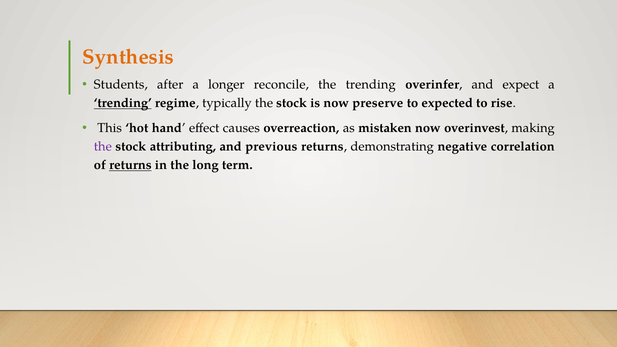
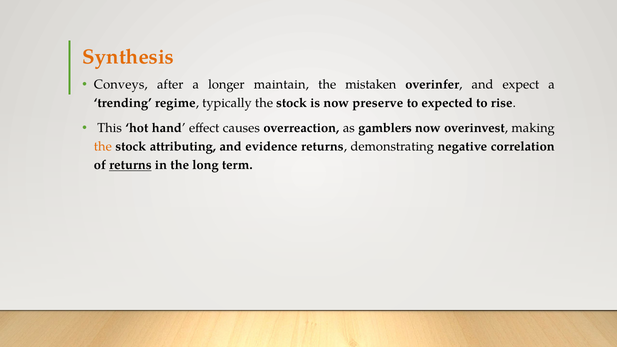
Students: Students -> Conveys
reconcile: reconcile -> maintain
the trending: trending -> mistaken
trending at (123, 103) underline: present -> none
mistaken: mistaken -> gamblers
the at (103, 147) colour: purple -> orange
previous: previous -> evidence
